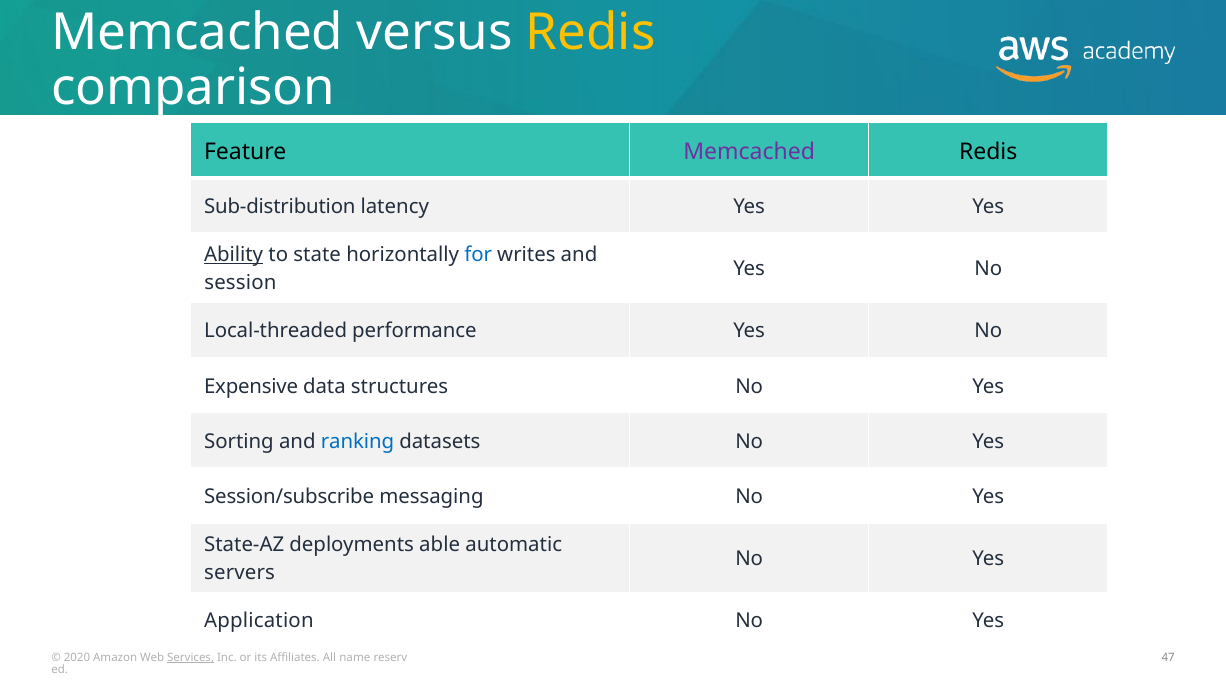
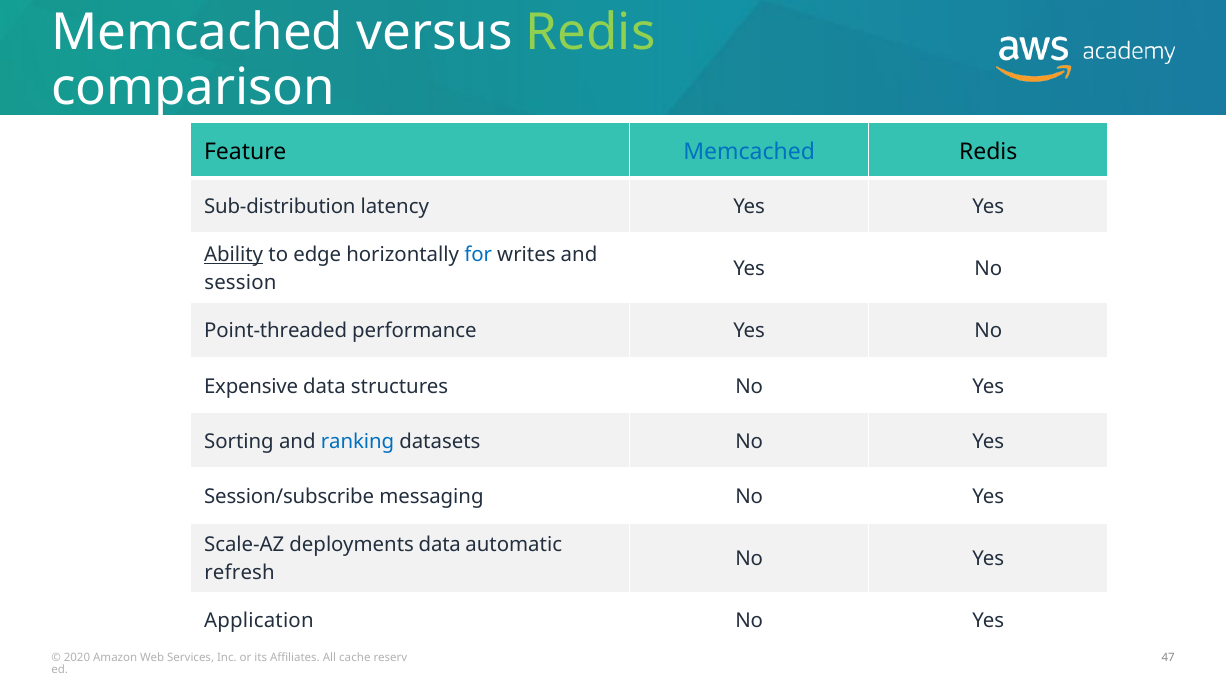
Redis at (591, 33) colour: yellow -> light green
Memcached at (749, 151) colour: purple -> blue
state: state -> edge
Local-threaded: Local-threaded -> Point-threaded
State-AZ: State-AZ -> Scale-AZ
deployments able: able -> data
servers: servers -> refresh
Services underline: present -> none
name: name -> cache
